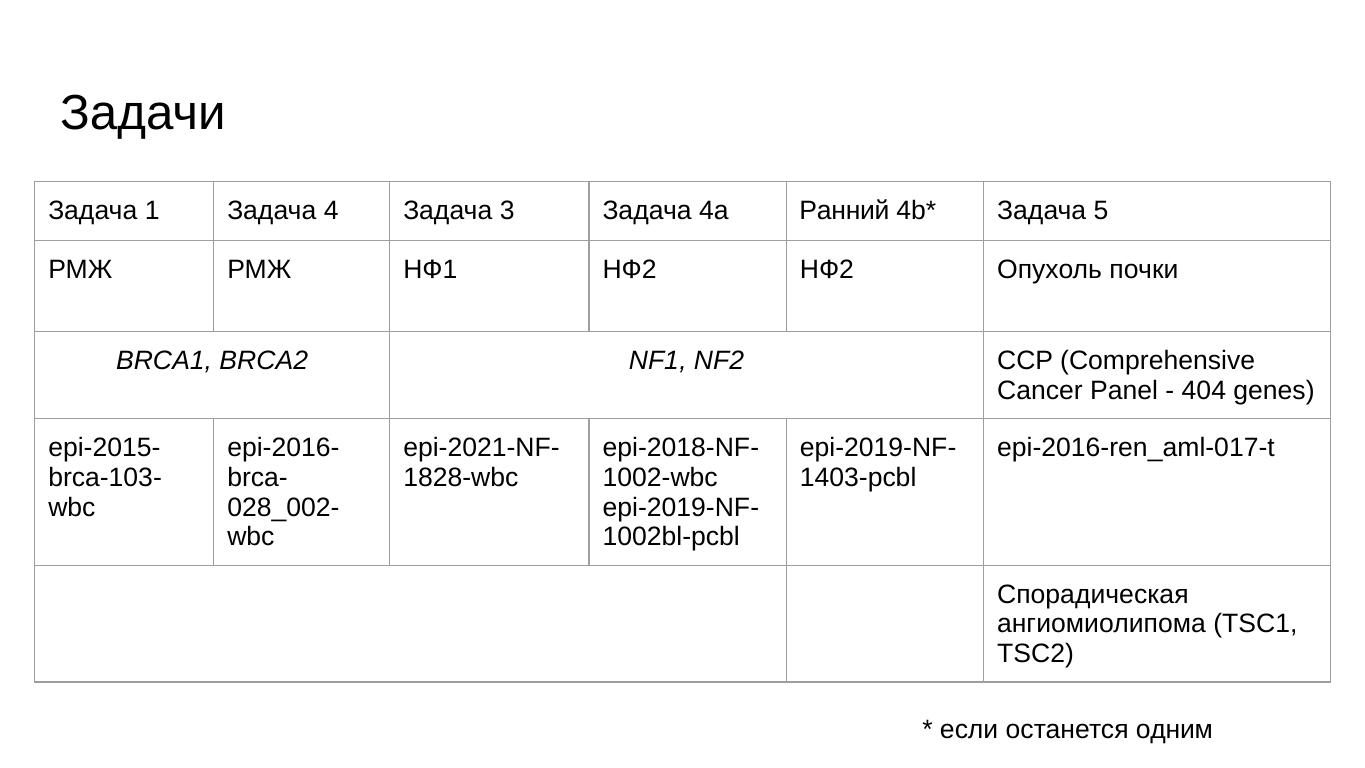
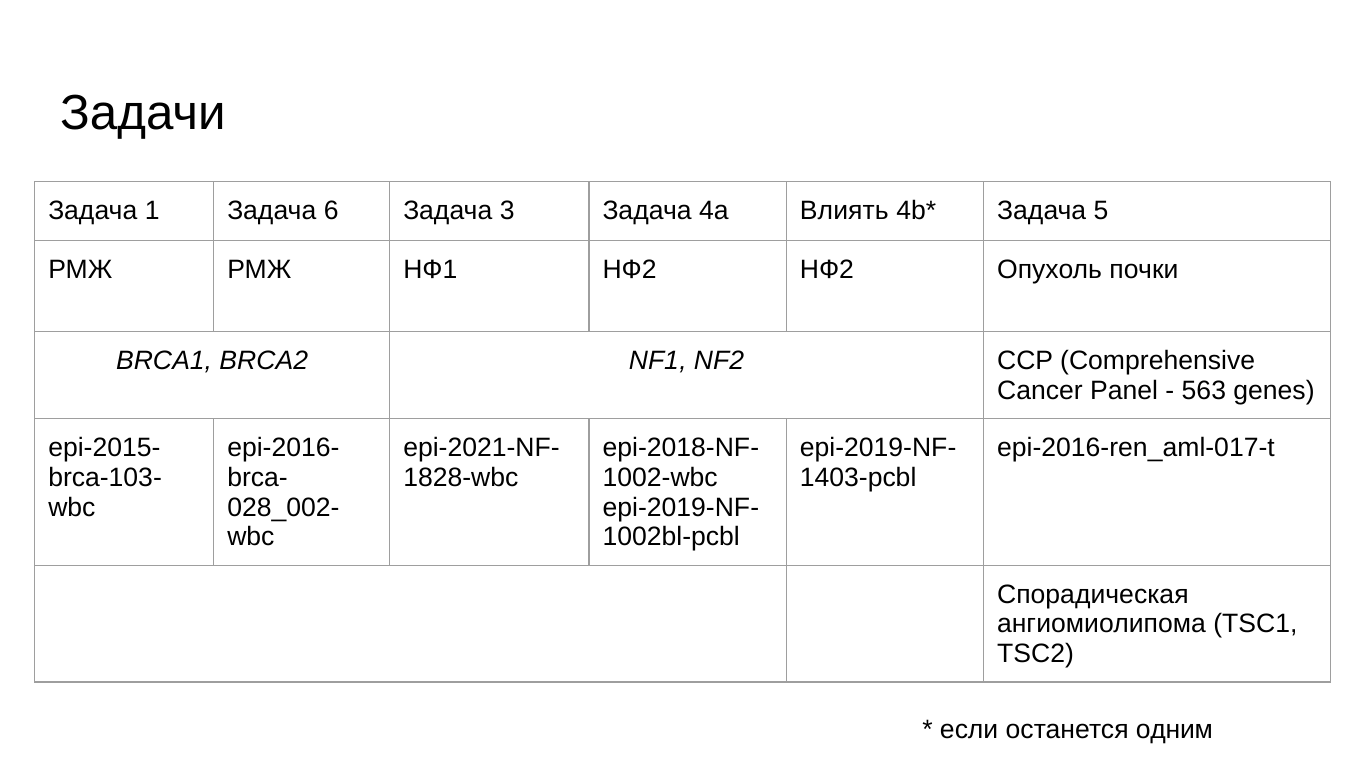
4: 4 -> 6
Ранний: Ранний -> Влиять
404: 404 -> 563
